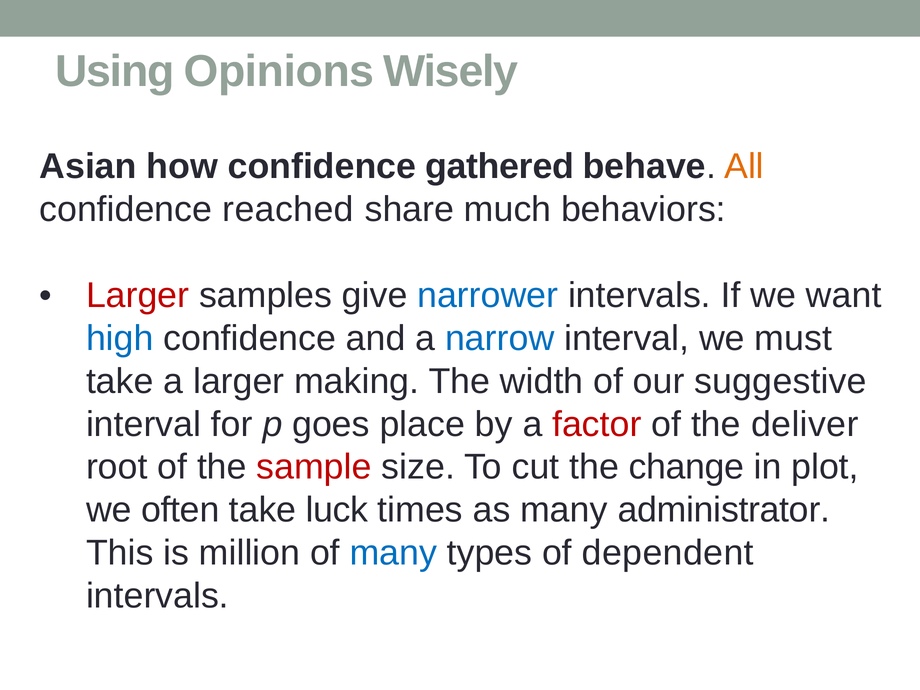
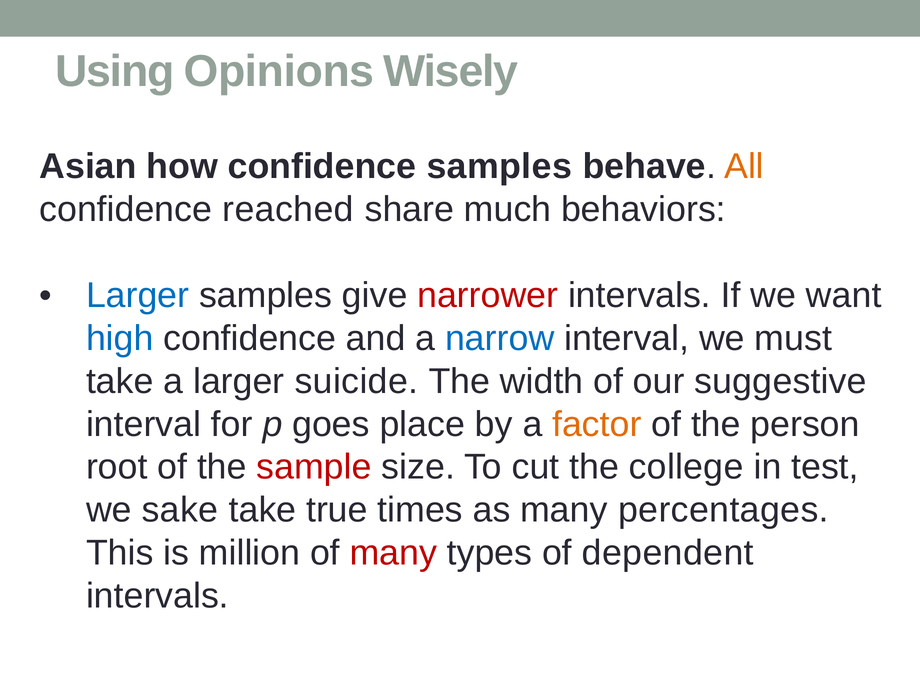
confidence gathered: gathered -> samples
Larger at (138, 295) colour: red -> blue
narrower colour: blue -> red
making: making -> suicide
factor colour: red -> orange
deliver: deliver -> person
change: change -> college
plot: plot -> test
often: often -> sake
luck: luck -> true
administrator: administrator -> percentages
many at (393, 553) colour: blue -> red
